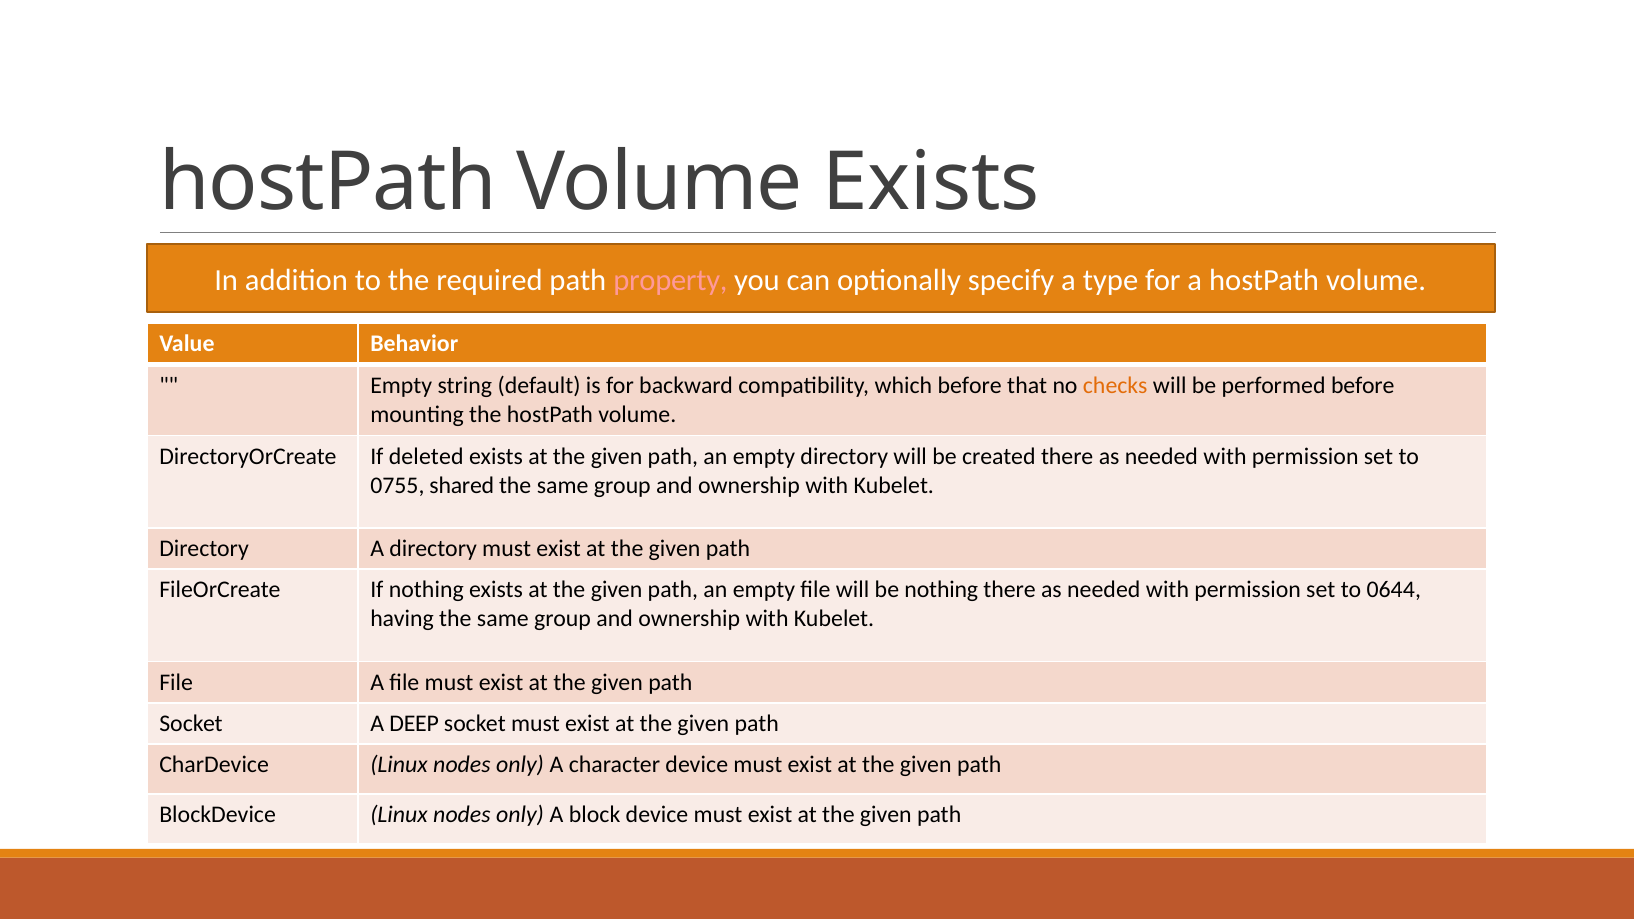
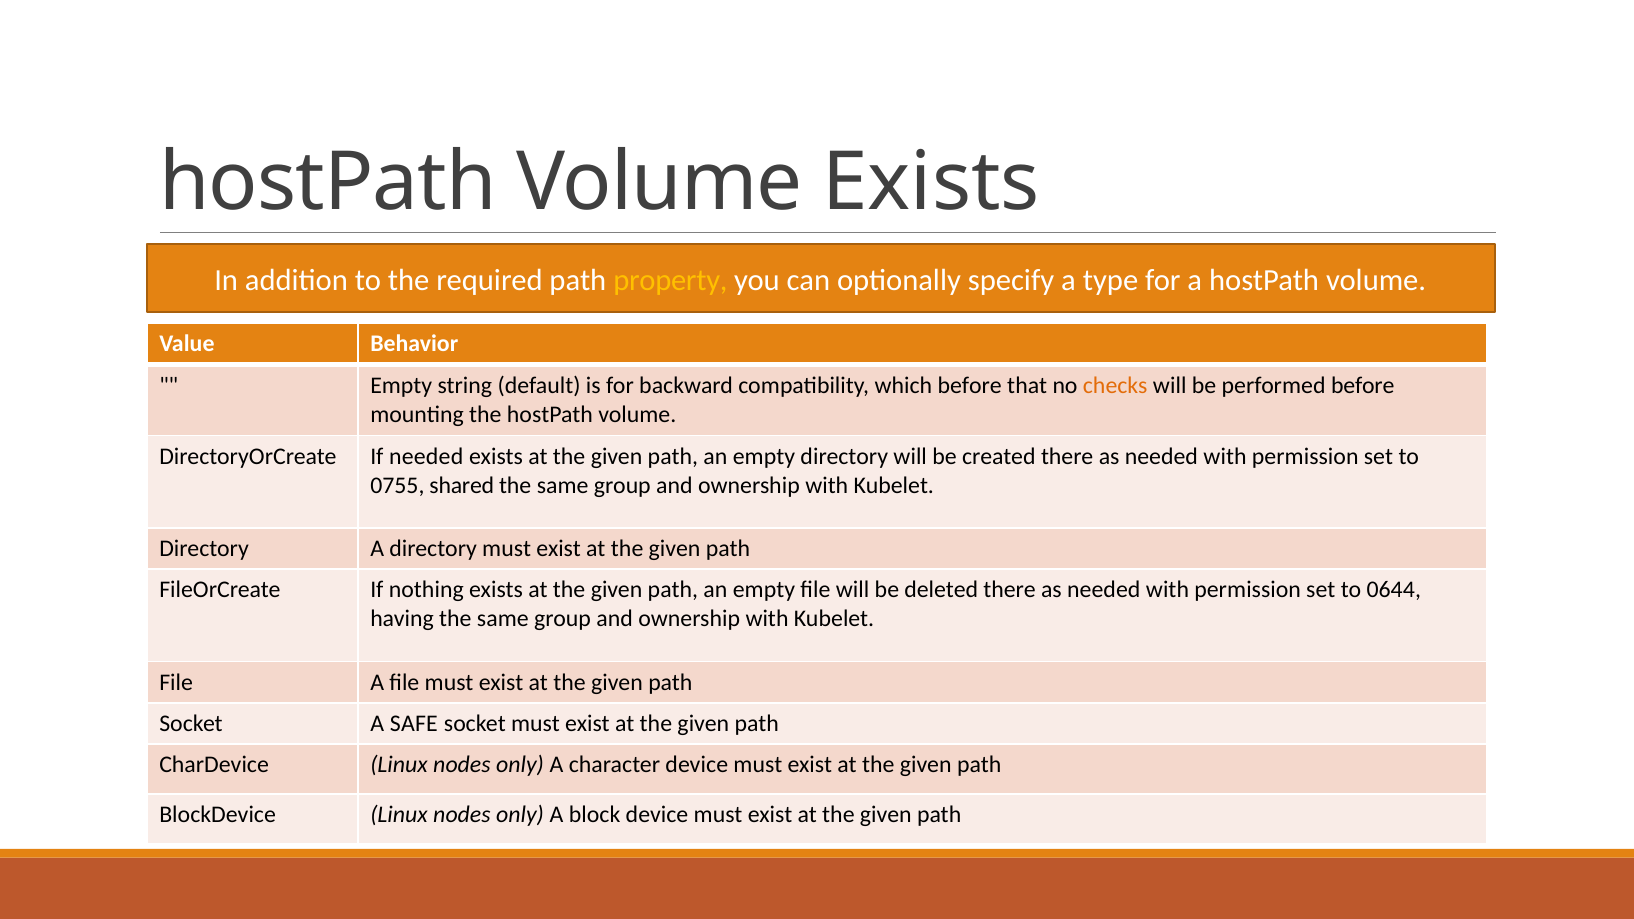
property colour: pink -> yellow
If deleted: deleted -> needed
be nothing: nothing -> deleted
DEEP: DEEP -> SAFE
